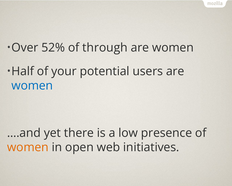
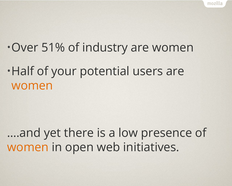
52%: 52% -> 51%
through: through -> industry
women at (32, 85) colour: blue -> orange
